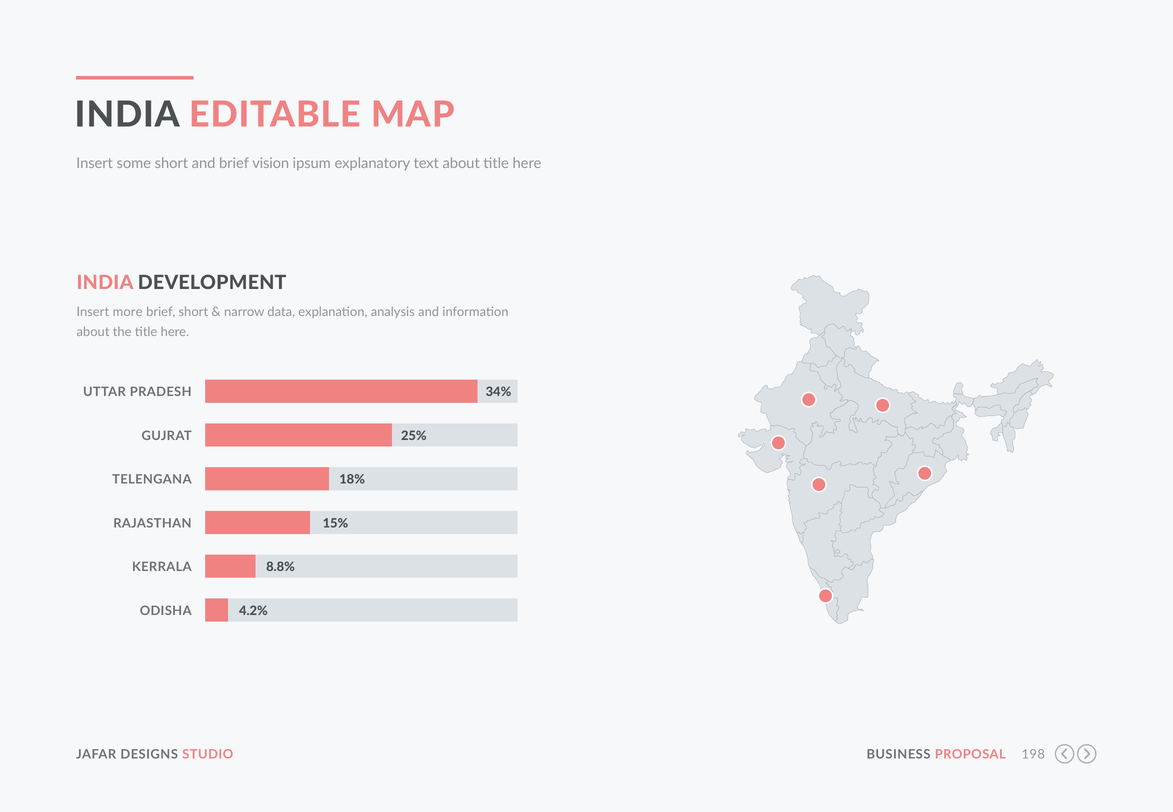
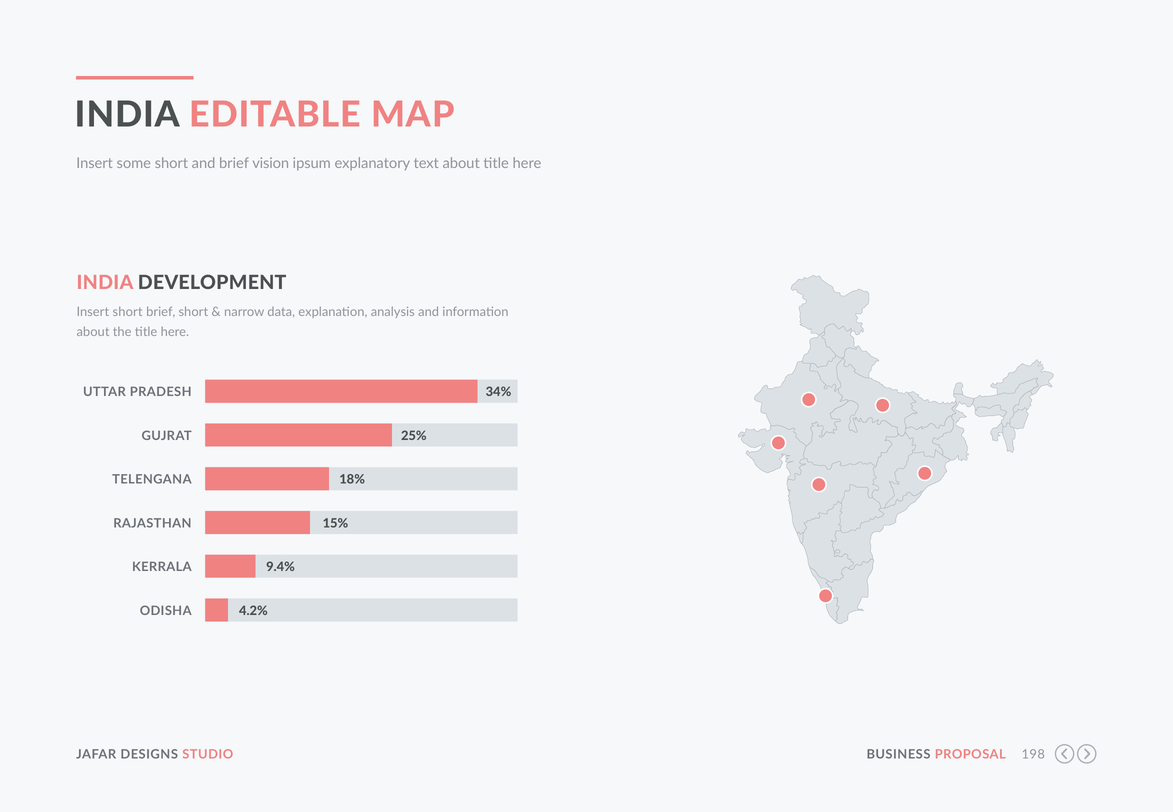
Insert more: more -> short
8.8%: 8.8% -> 9.4%
